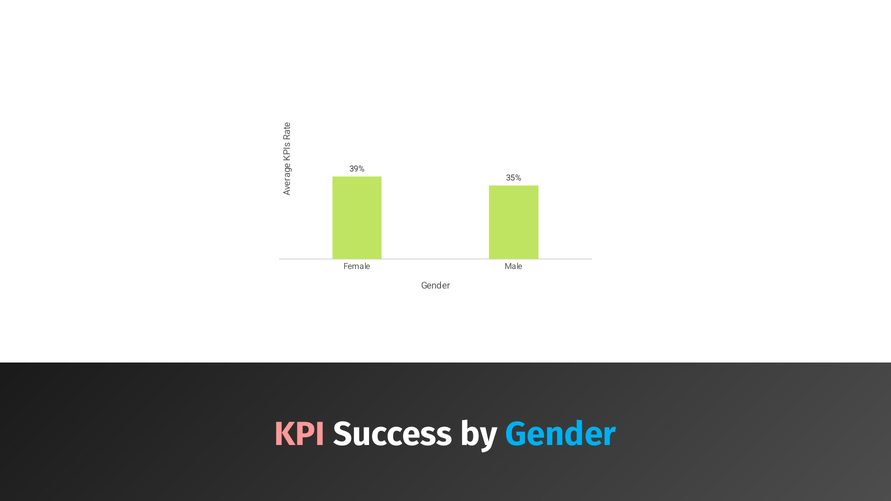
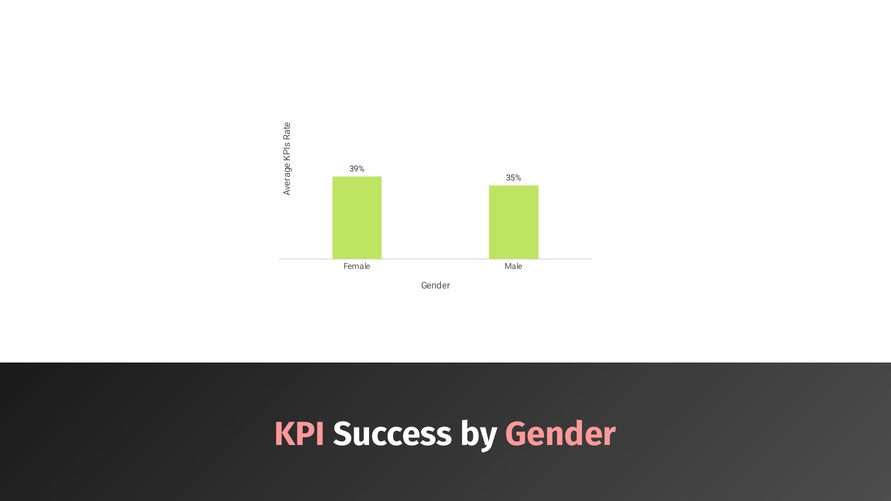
Gender at (561, 434) colour: light blue -> pink
